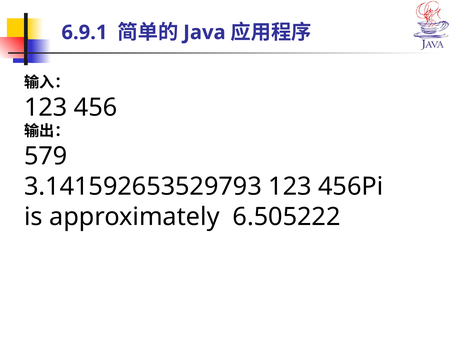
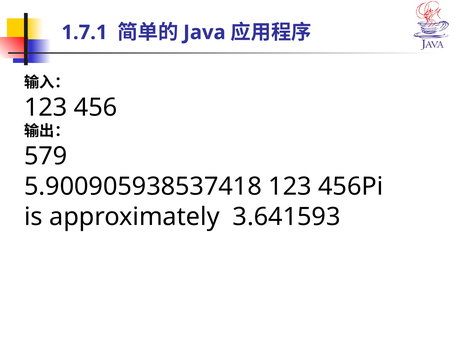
6.9.1: 6.9.1 -> 1.7.1
3.141592653529793: 3.141592653529793 -> 5.900905938537418
6.505222: 6.505222 -> 3.641593
